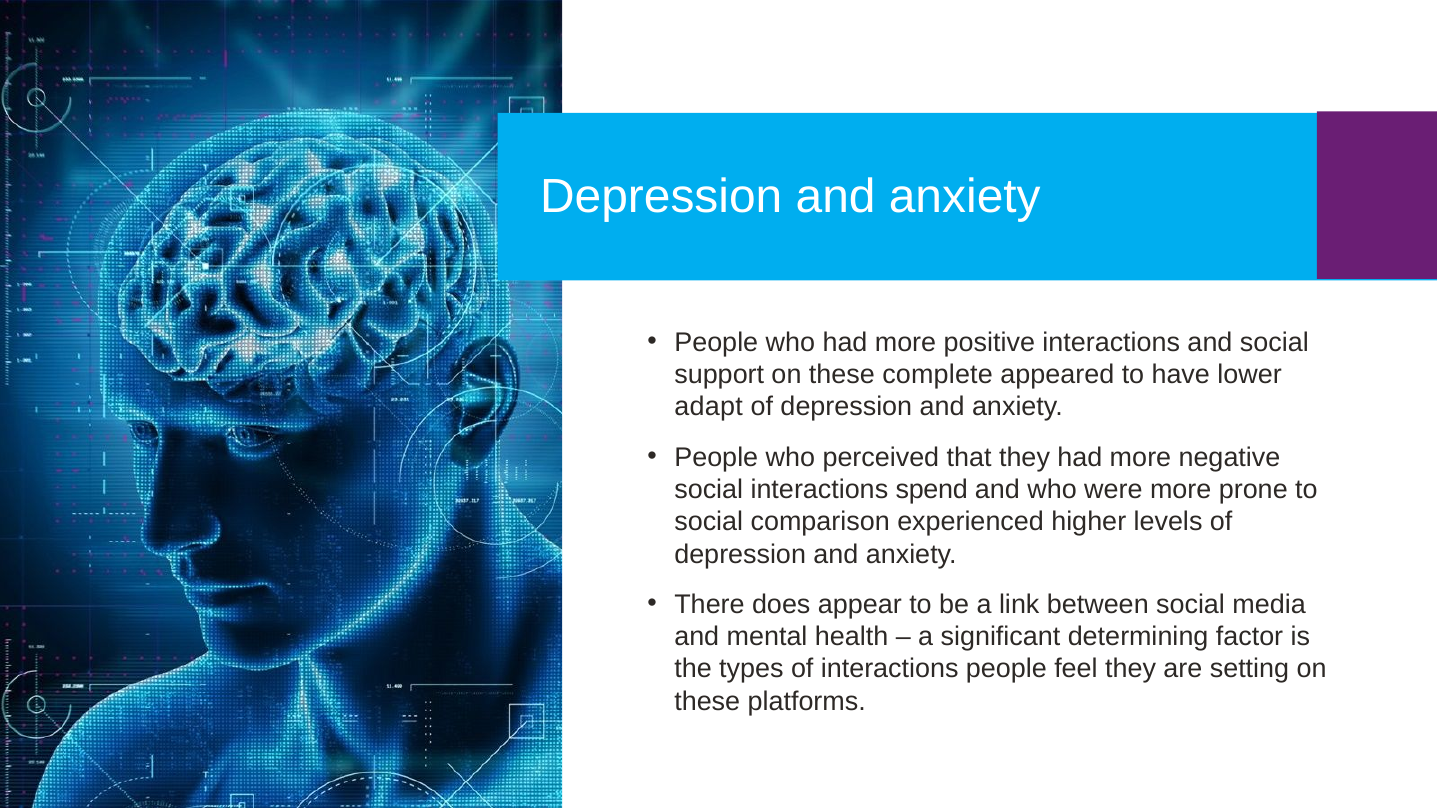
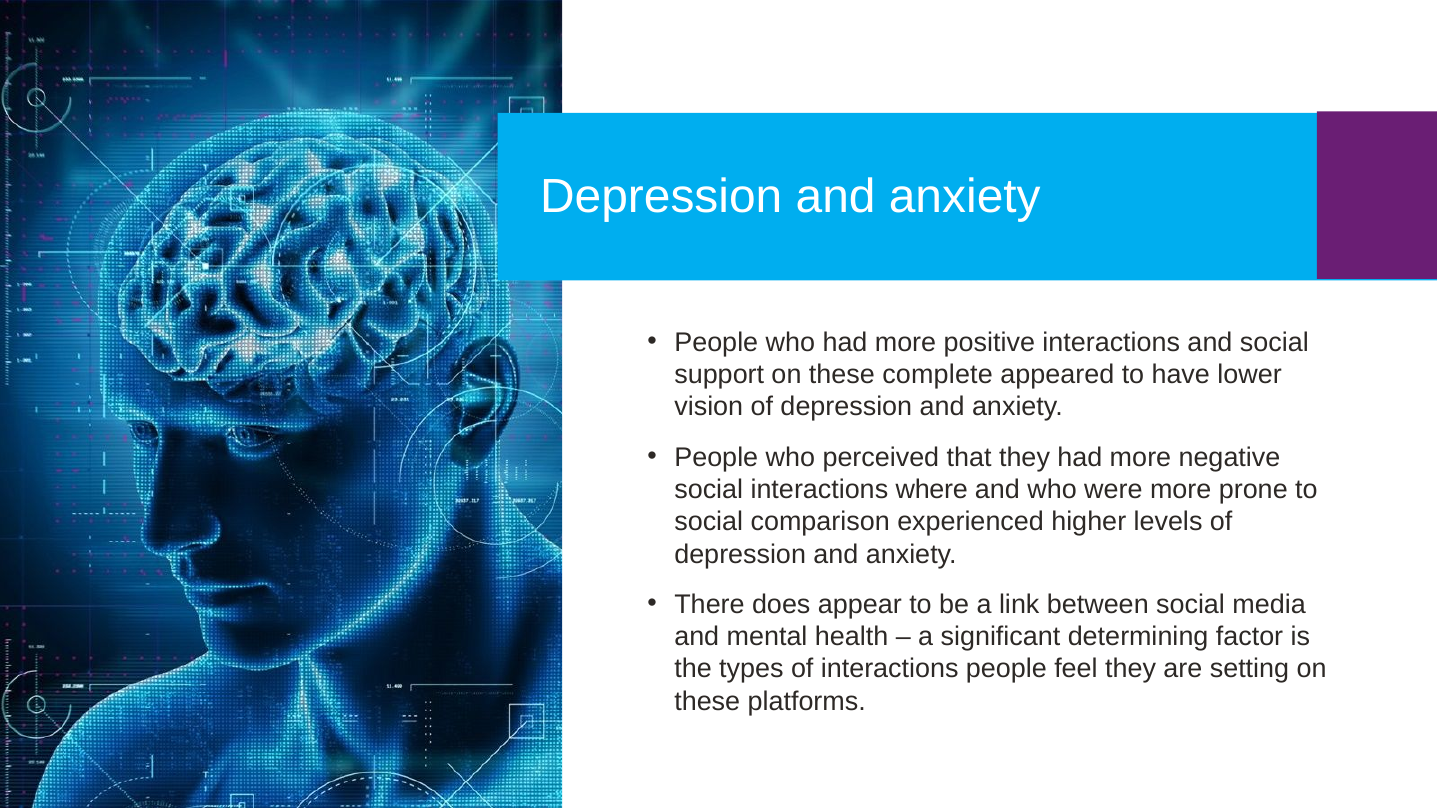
adapt: adapt -> vision
spend: spend -> where
